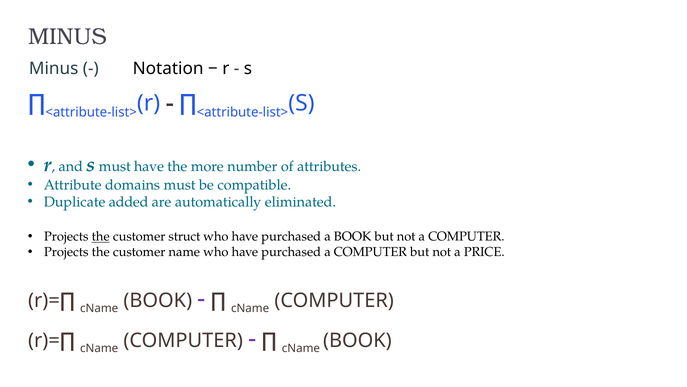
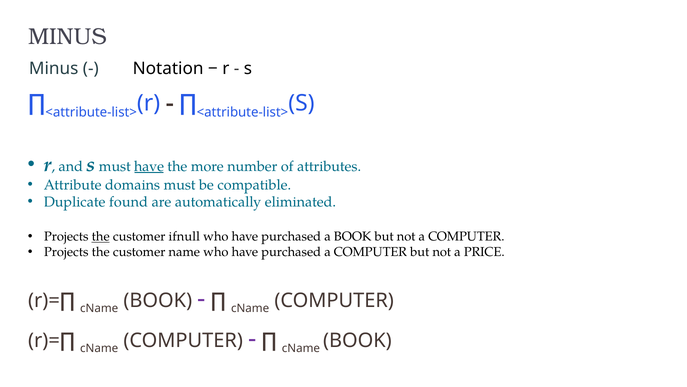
have at (149, 166) underline: none -> present
added: added -> found
struct: struct -> ifnull
